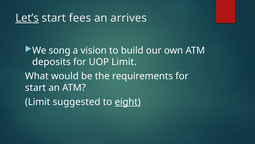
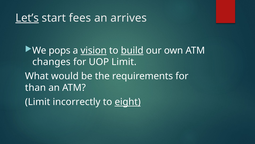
song: song -> pops
vision underline: none -> present
build underline: none -> present
deposits: deposits -> changes
start at (35, 87): start -> than
suggested: suggested -> incorrectly
